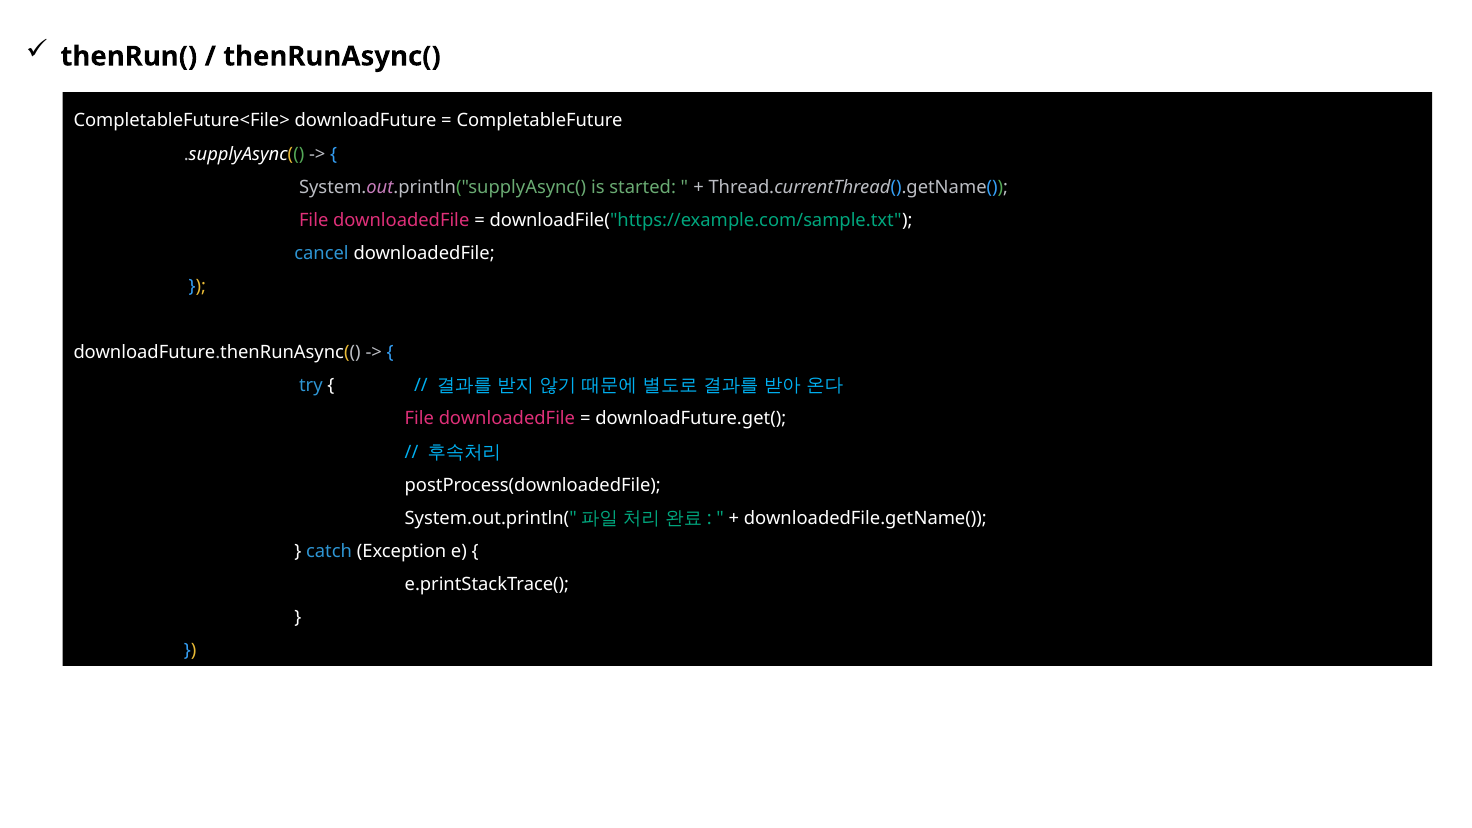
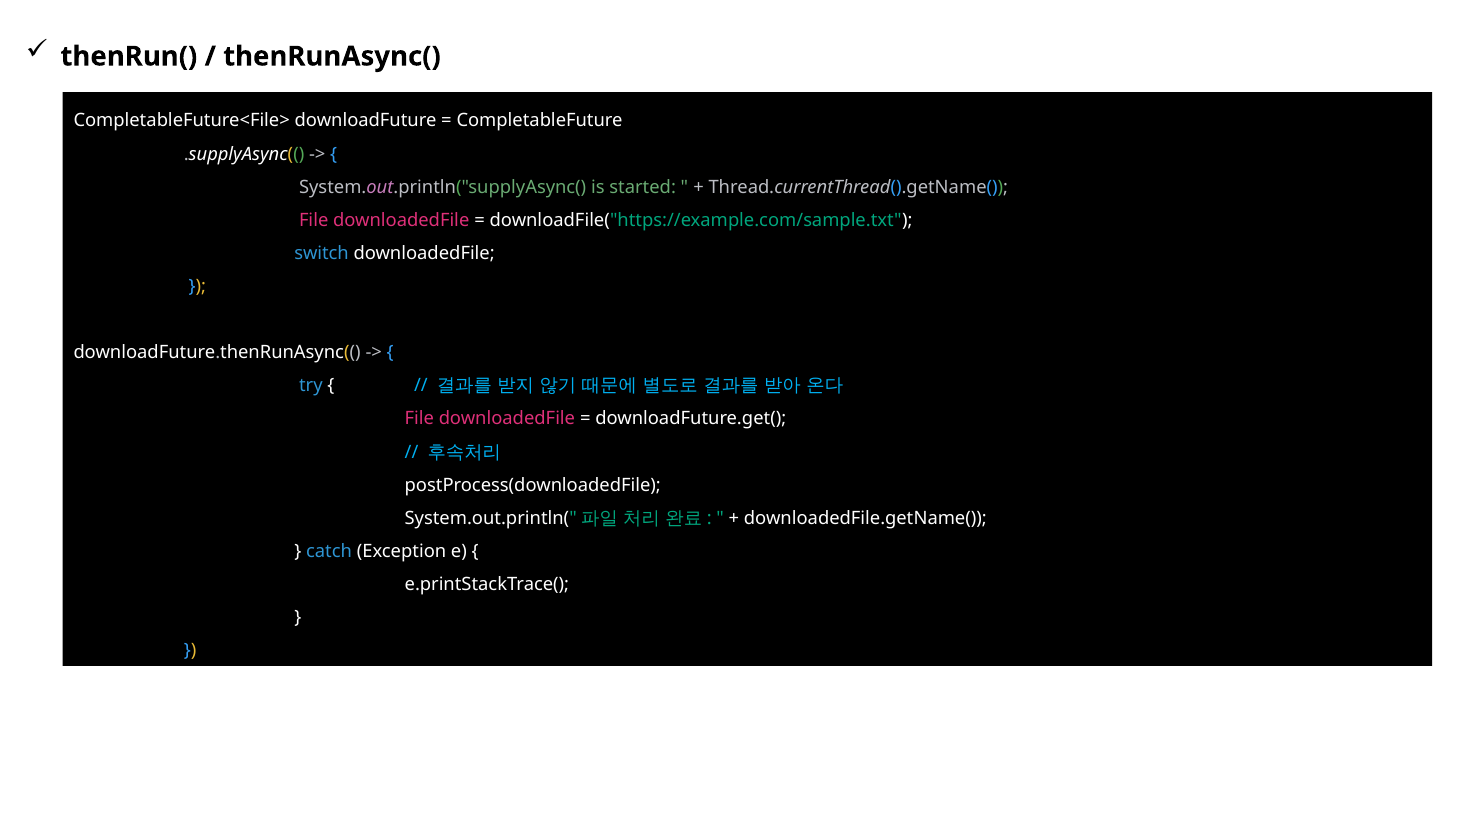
cancel: cancel -> switch
